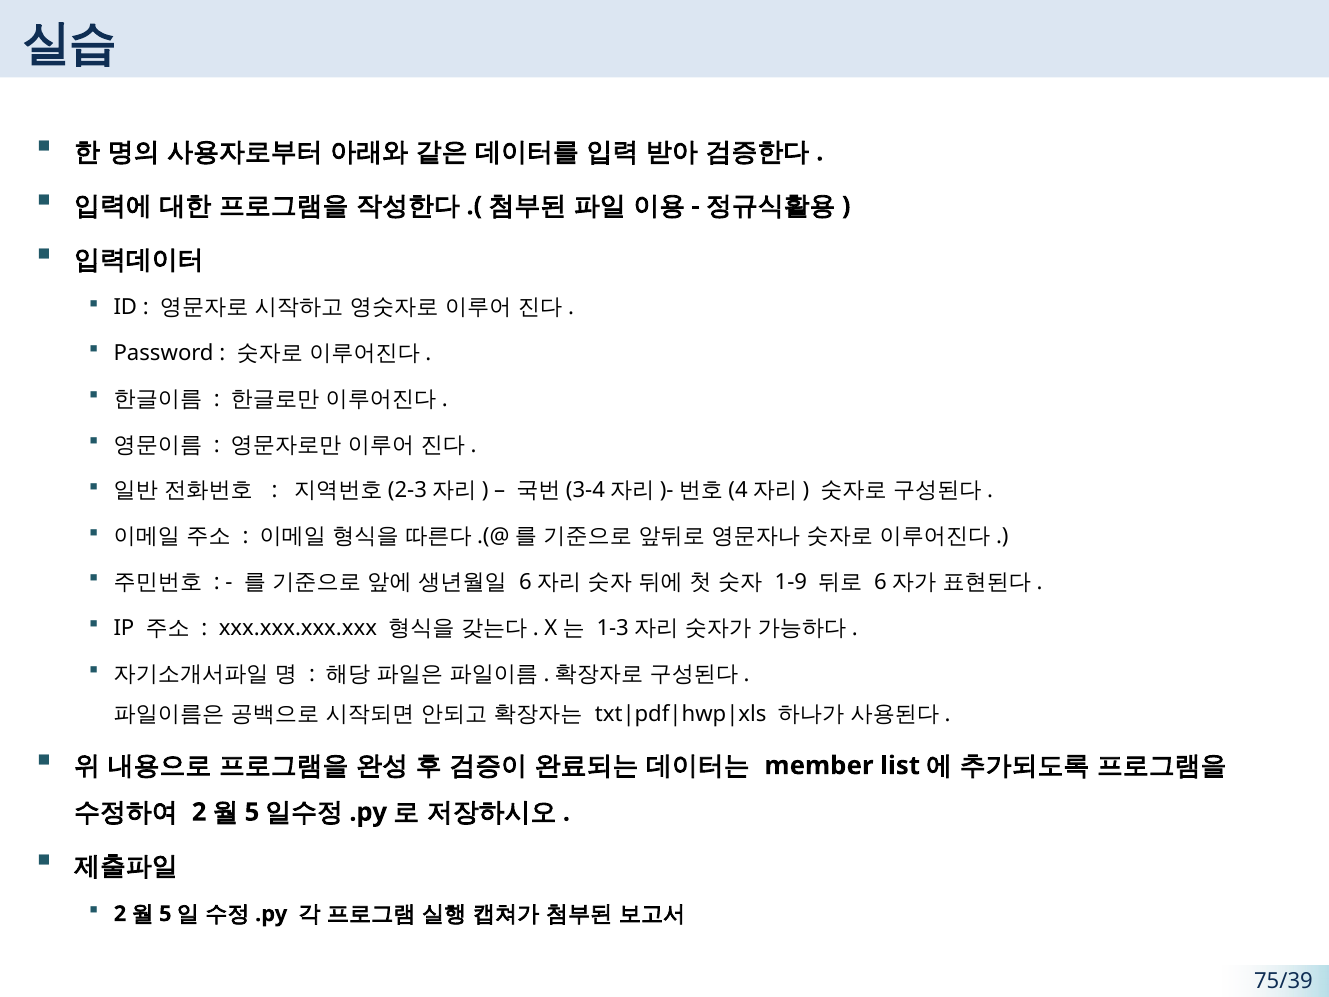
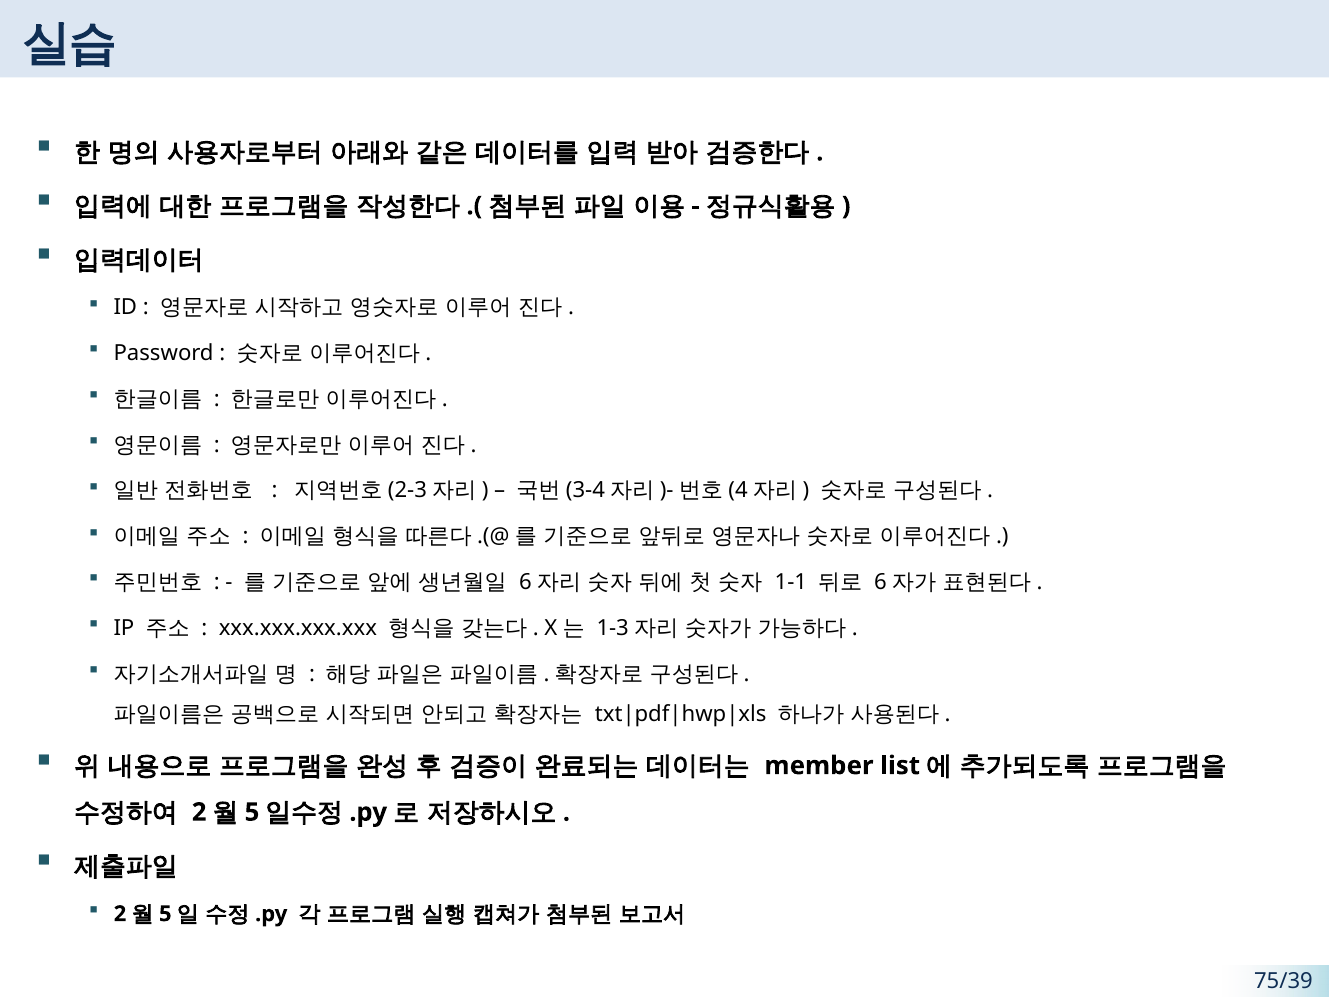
1-9: 1-9 -> 1-1
